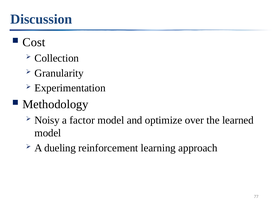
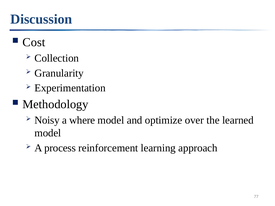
factor: factor -> where
dueling: dueling -> process
